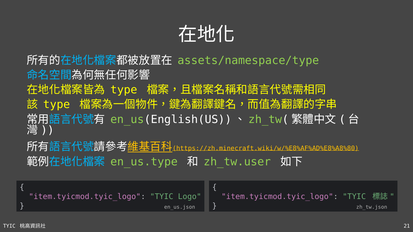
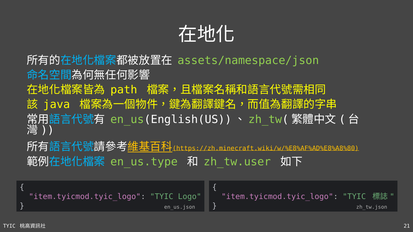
assets/namespace/type: assets/namespace/type -> assets/namespace/json
type at (124, 90): type -> path
type at (57, 105): type -> java
